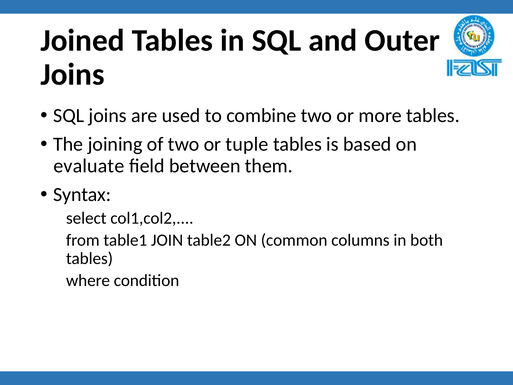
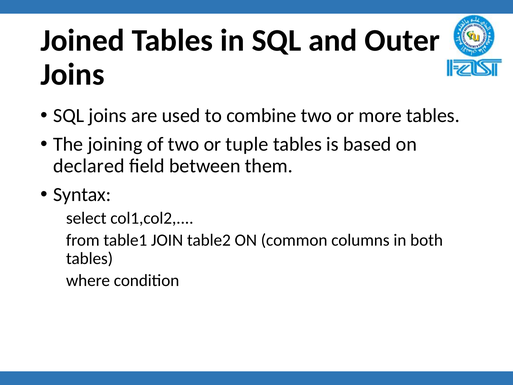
evaluate: evaluate -> declared
